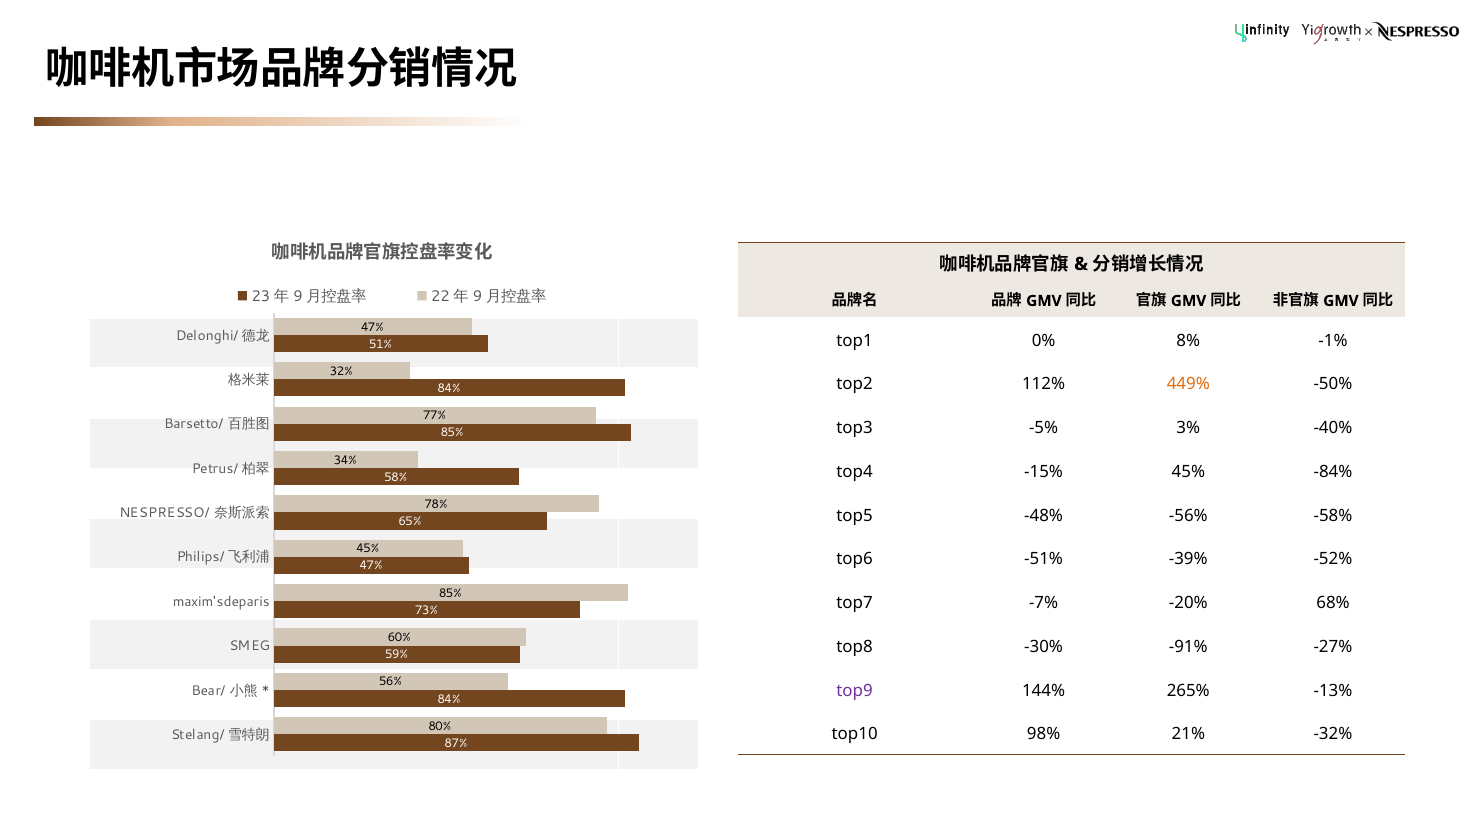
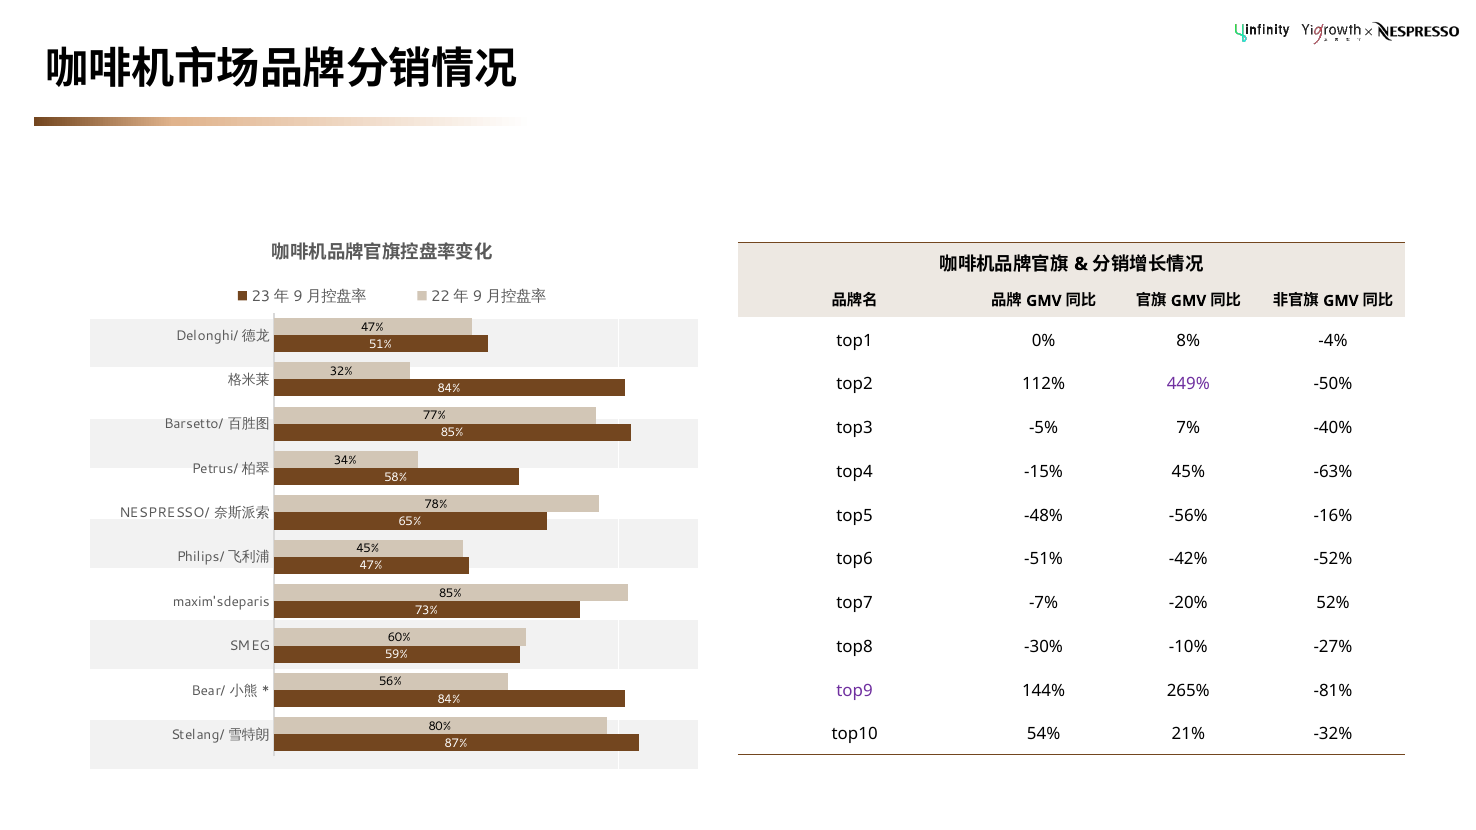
-1%: -1% -> -4%
449% colour: orange -> purple
3%: 3% -> 7%
-84%: -84% -> -63%
-58%: -58% -> -16%
-39%: -39% -> -42%
68%: 68% -> 52%
-91%: -91% -> -10%
-13%: -13% -> -81%
98%: 98% -> 54%
